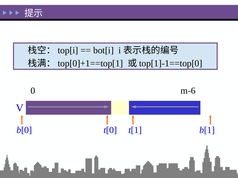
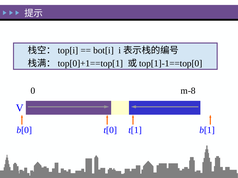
m-6: m-6 -> m-8
